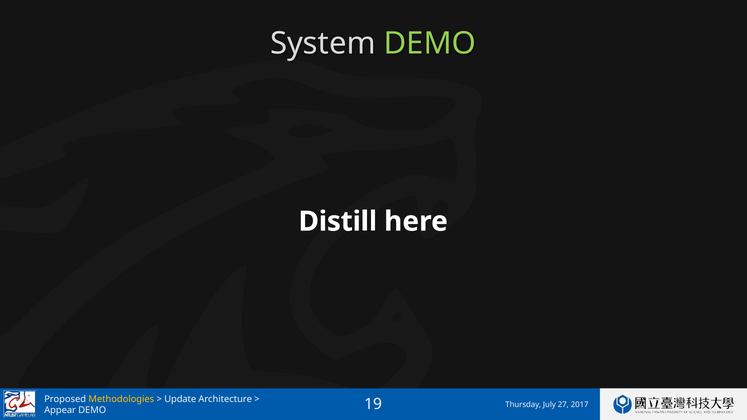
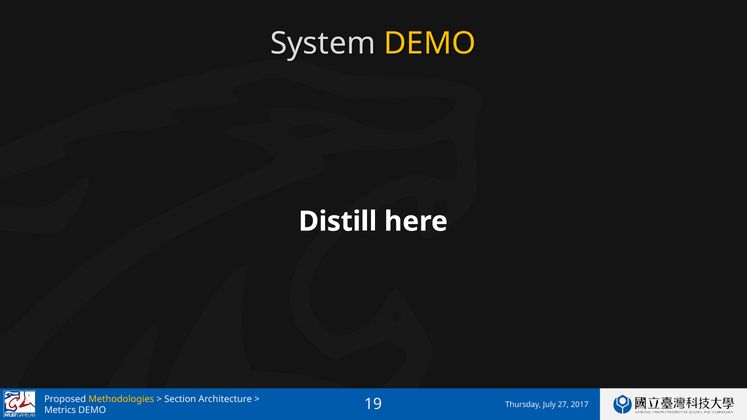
DEMO at (430, 44) colour: light green -> yellow
Update: Update -> Section
Appear: Appear -> Metrics
